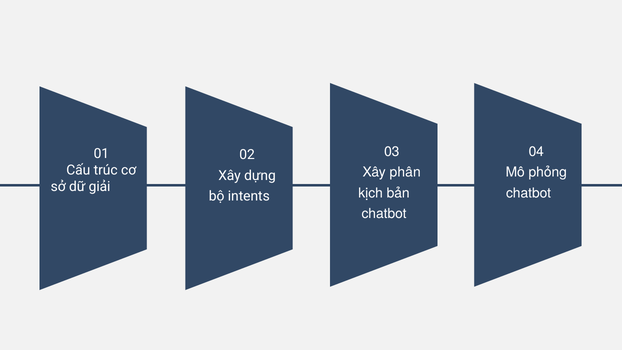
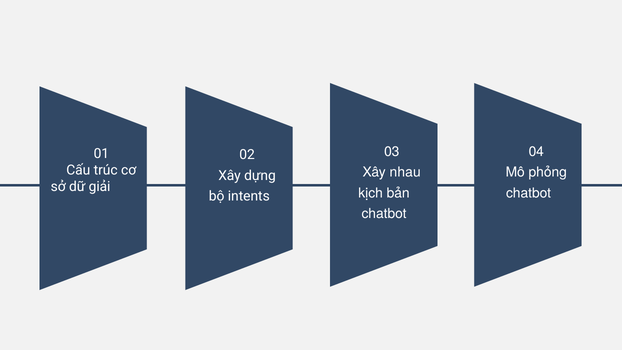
phân: phân -> nhau
